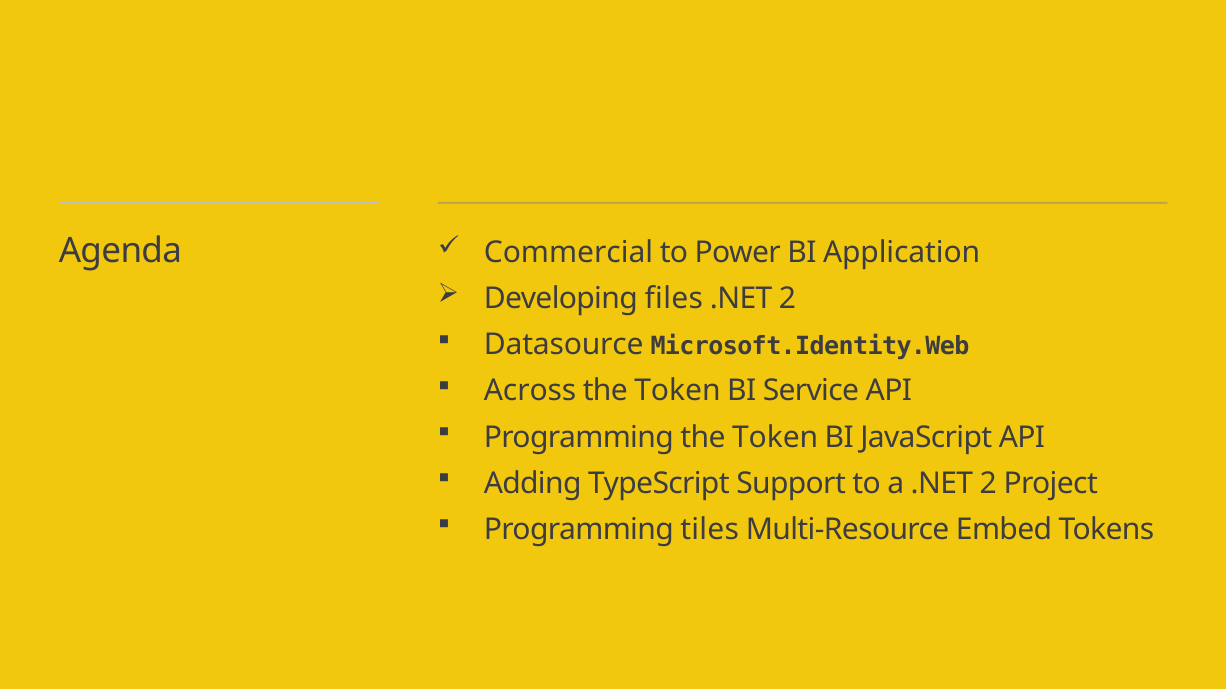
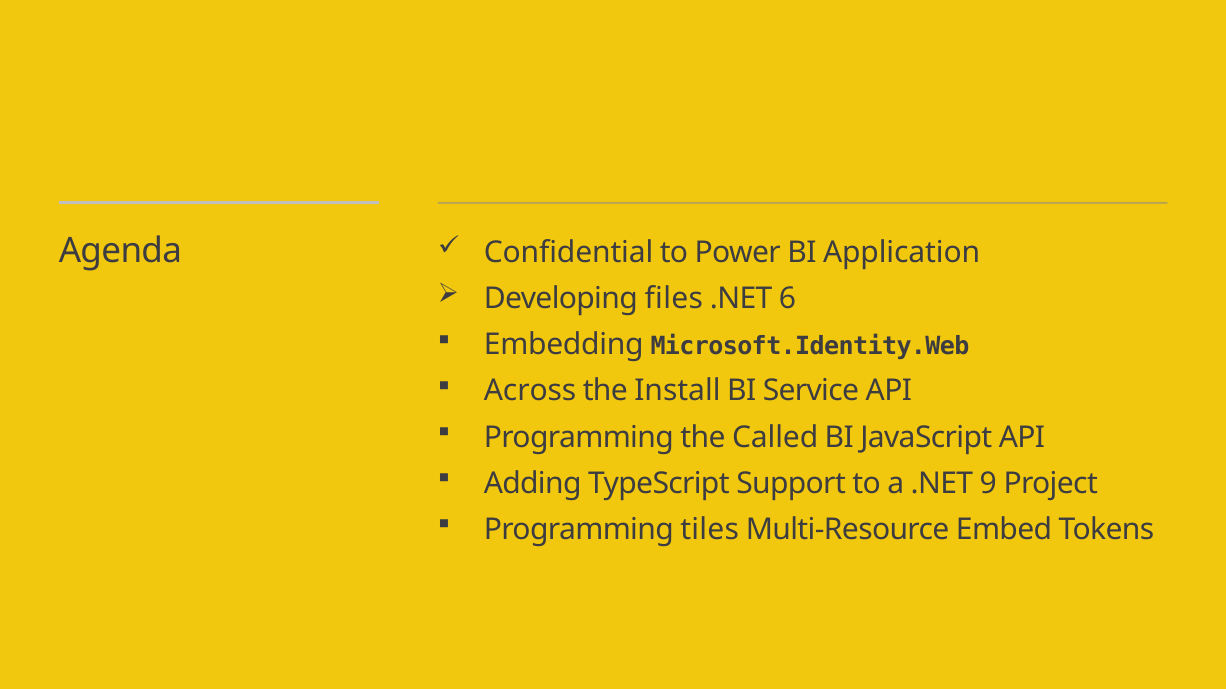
Commercial: Commercial -> Confidential
2 at (787, 299): 2 -> 6
Datasource: Datasource -> Embedding
Token at (677, 391): Token -> Install
Programming the Token: Token -> Called
a .NET 2: 2 -> 9
